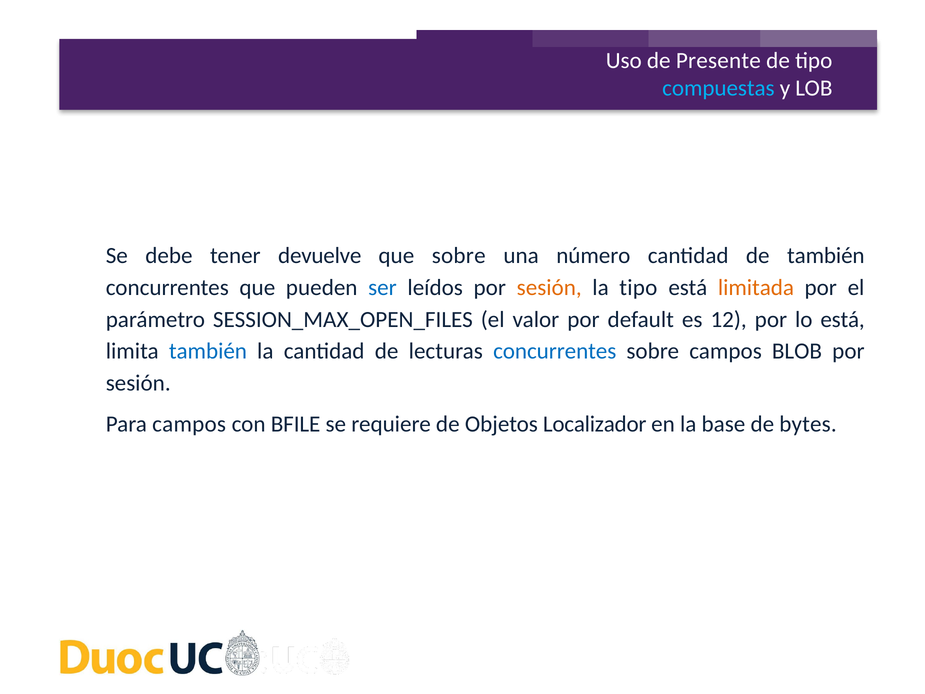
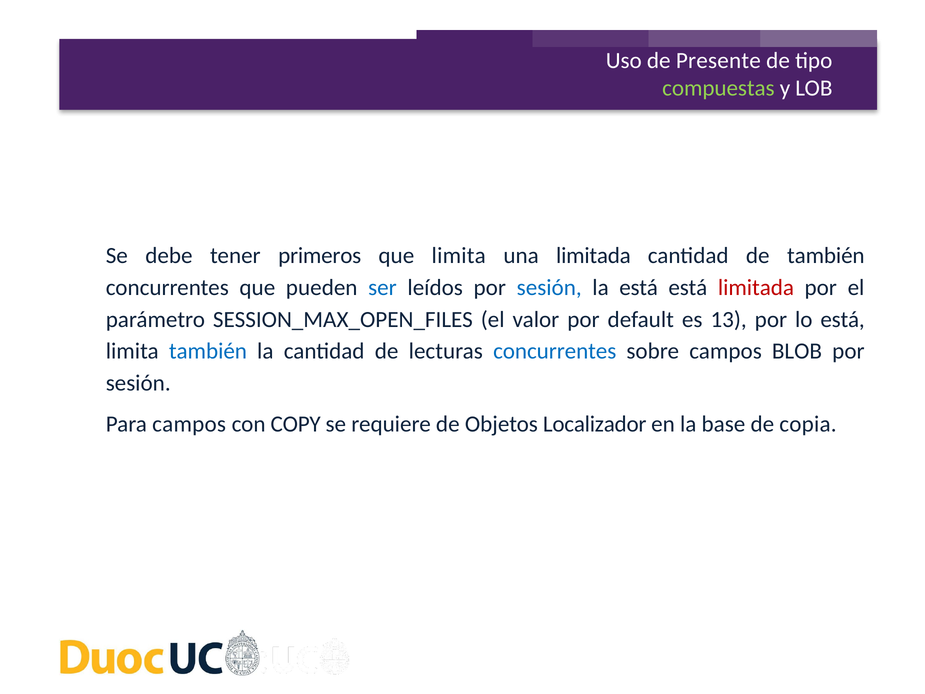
compuestas colour: light blue -> light green
devuelve: devuelve -> primeros
que sobre: sobre -> limita
una número: número -> limitada
sesión at (549, 287) colour: orange -> blue
la tipo: tipo -> está
limitada at (756, 287) colour: orange -> red
12: 12 -> 13
BFILE: BFILE -> COPY
bytes: bytes -> copia
